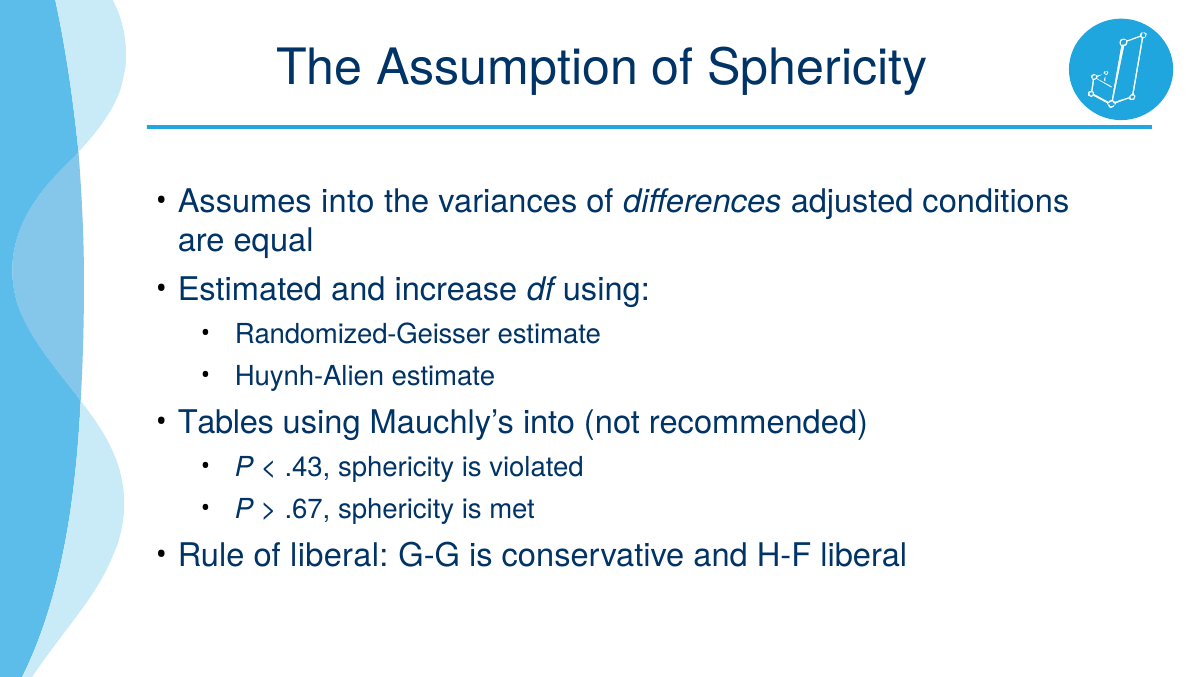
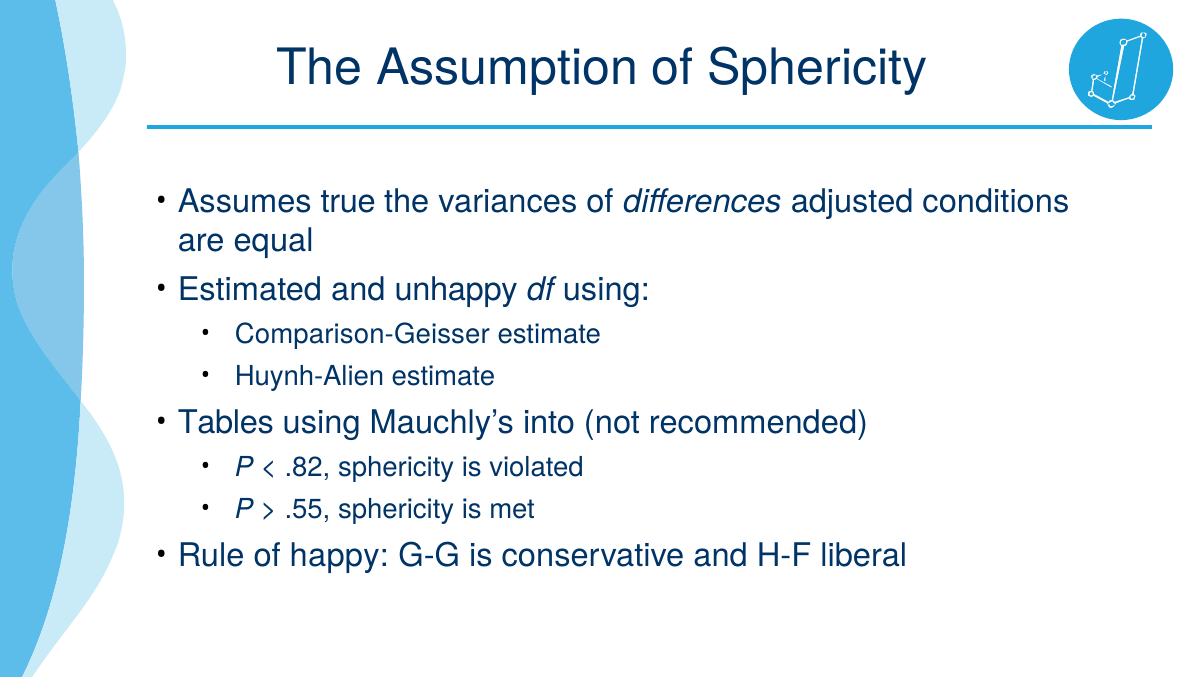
Assumes into: into -> true
increase: increase -> unhappy
Randomized-Geisser: Randomized-Geisser -> Comparison-Geisser
.43: .43 -> .82
.67: .67 -> .55
of liberal: liberal -> happy
